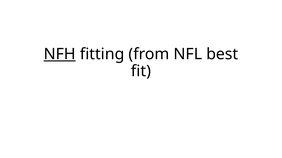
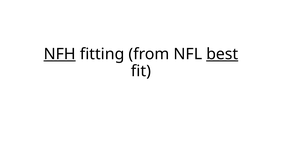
best underline: none -> present
